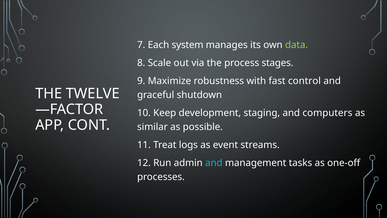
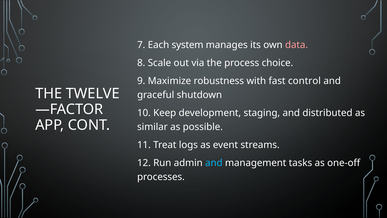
data colour: light green -> pink
stages: stages -> choice
computers: computers -> distributed
